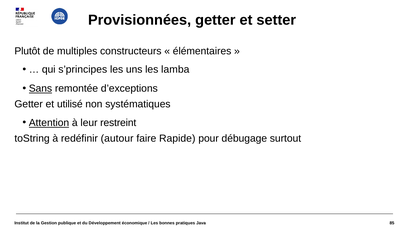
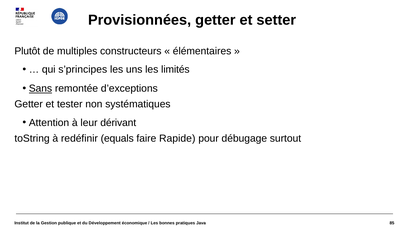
lamba: lamba -> limités
utilisé: utilisé -> tester
Attention underline: present -> none
restreint: restreint -> dérivant
autour: autour -> equals
